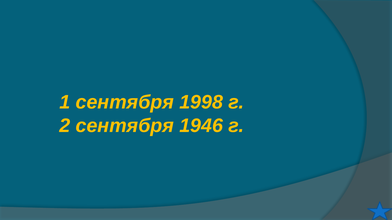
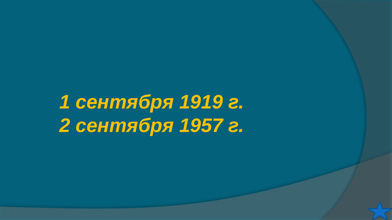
1998: 1998 -> 1919
1946: 1946 -> 1957
